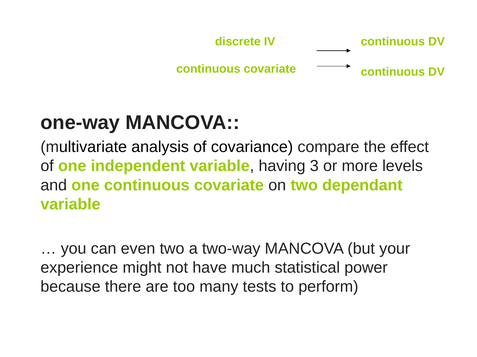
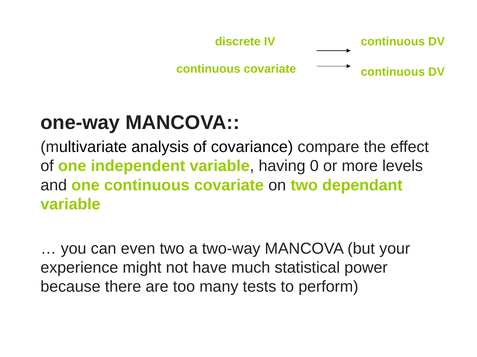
3: 3 -> 0
